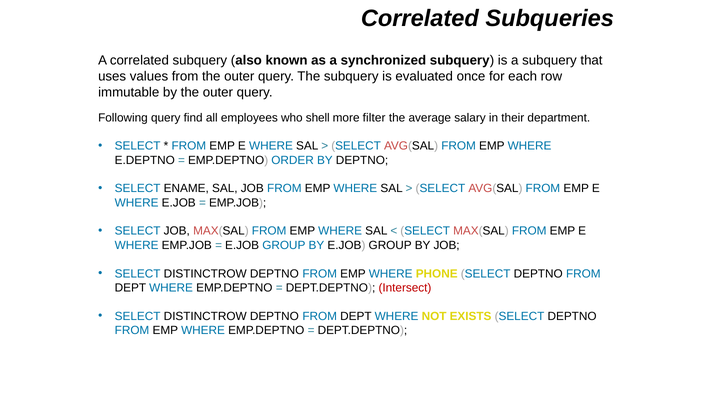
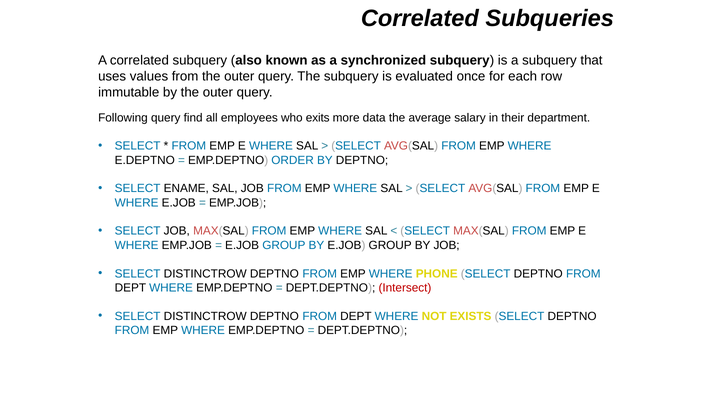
shell: shell -> exits
filter: filter -> data
